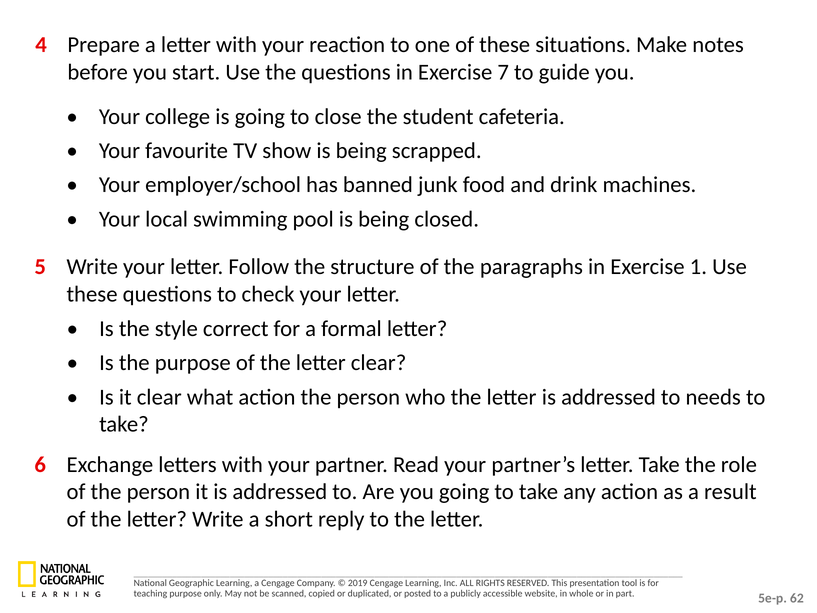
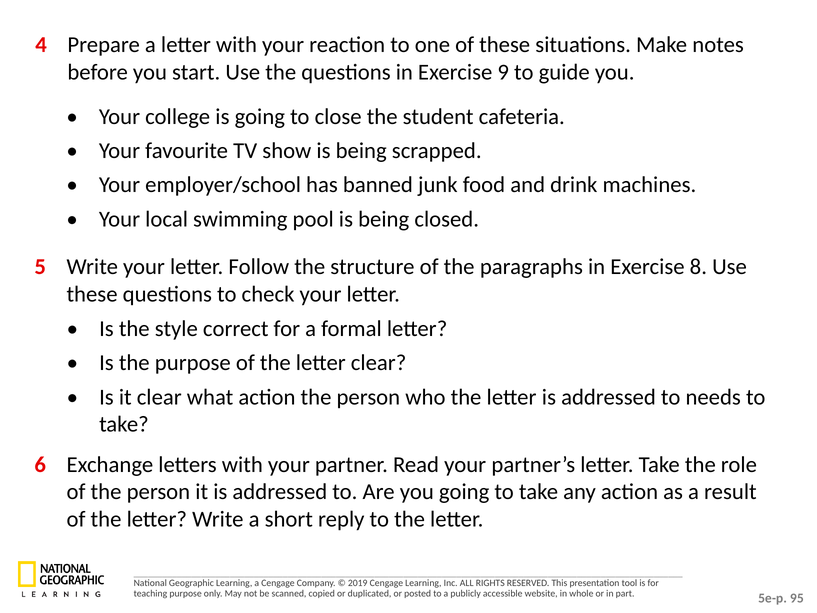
7: 7 -> 9
1: 1 -> 8
62: 62 -> 95
